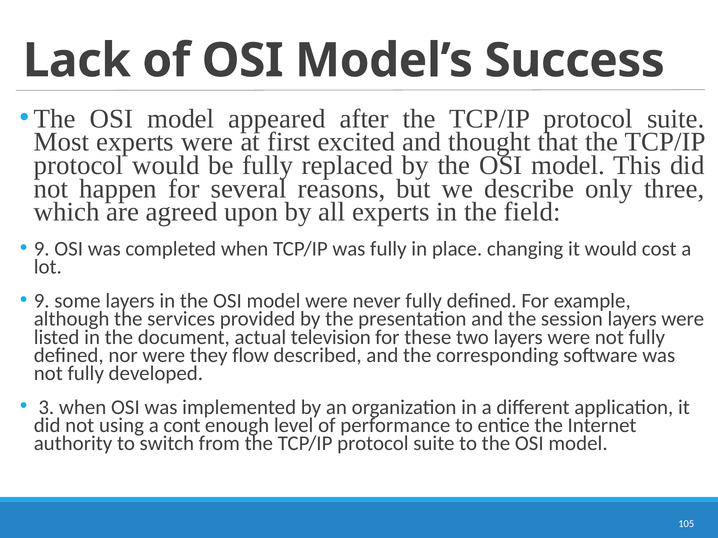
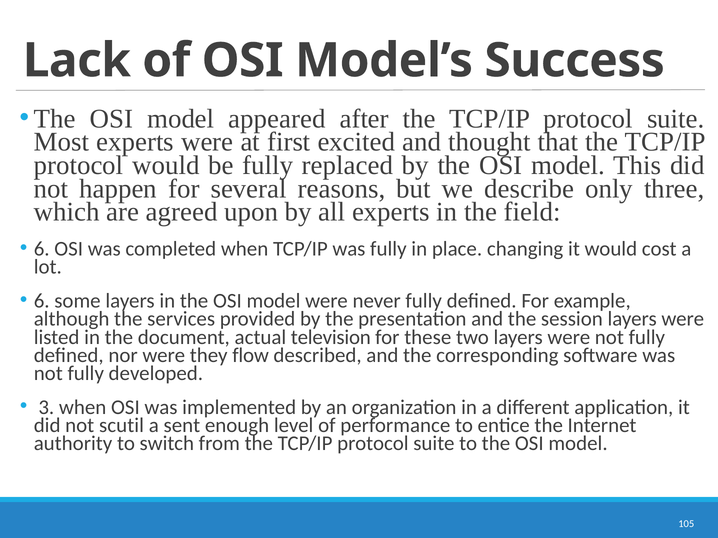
9 at (42, 249): 9 -> 6
9 at (42, 301): 9 -> 6
using: using -> scutil
cont: cont -> sent
